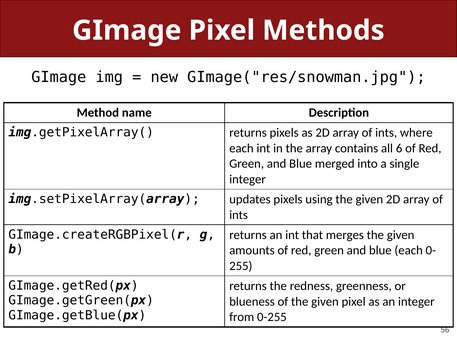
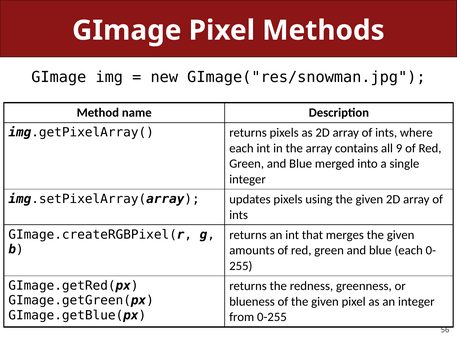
6: 6 -> 9
